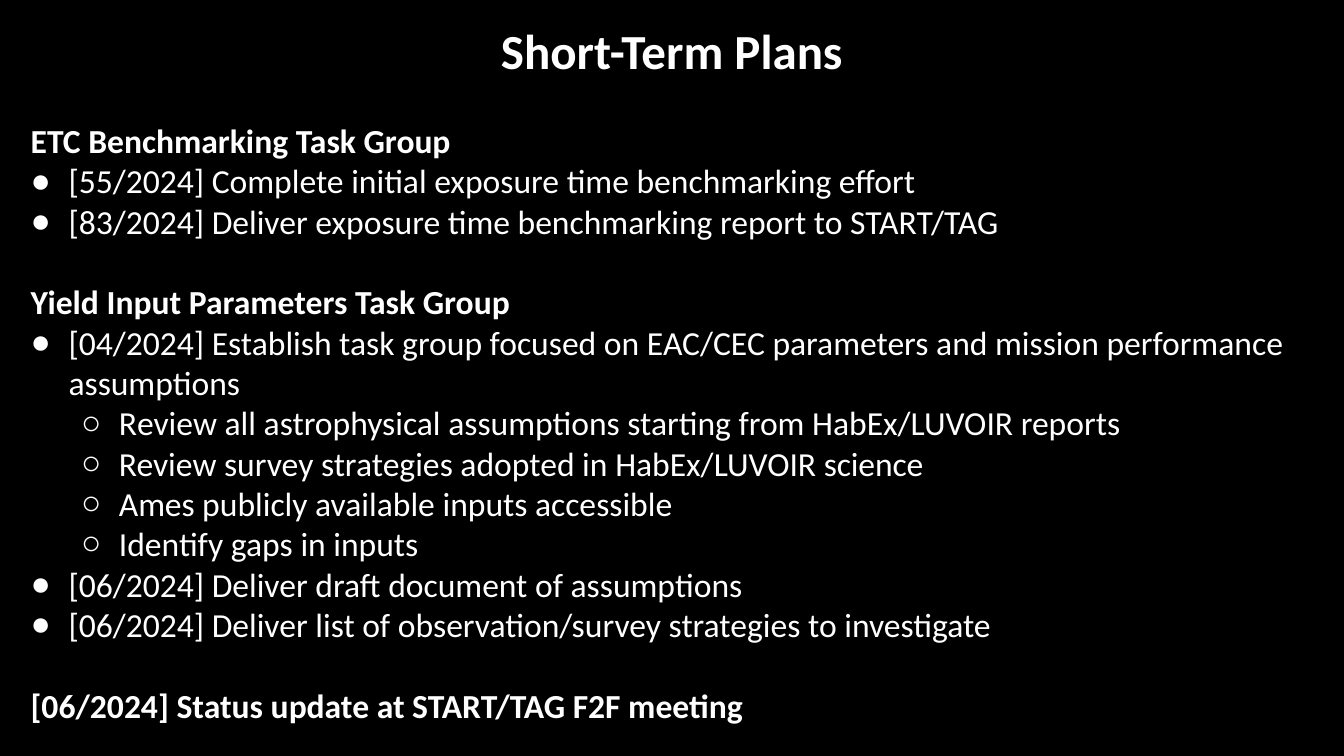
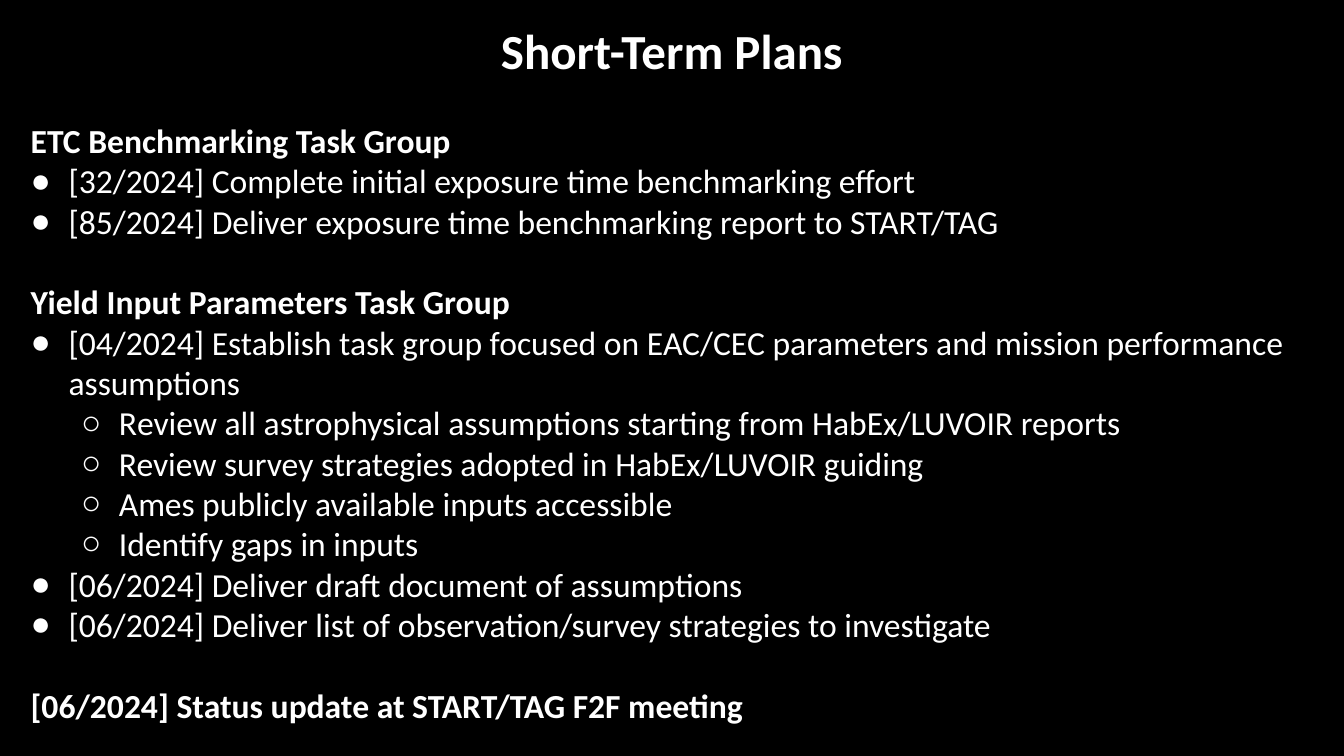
55/2024: 55/2024 -> 32/2024
83/2024: 83/2024 -> 85/2024
science: science -> guiding
